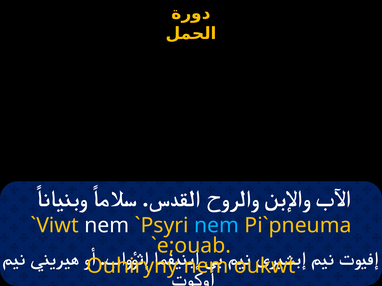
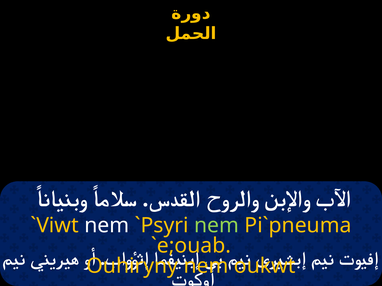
nem at (217, 226) colour: light blue -> light green
